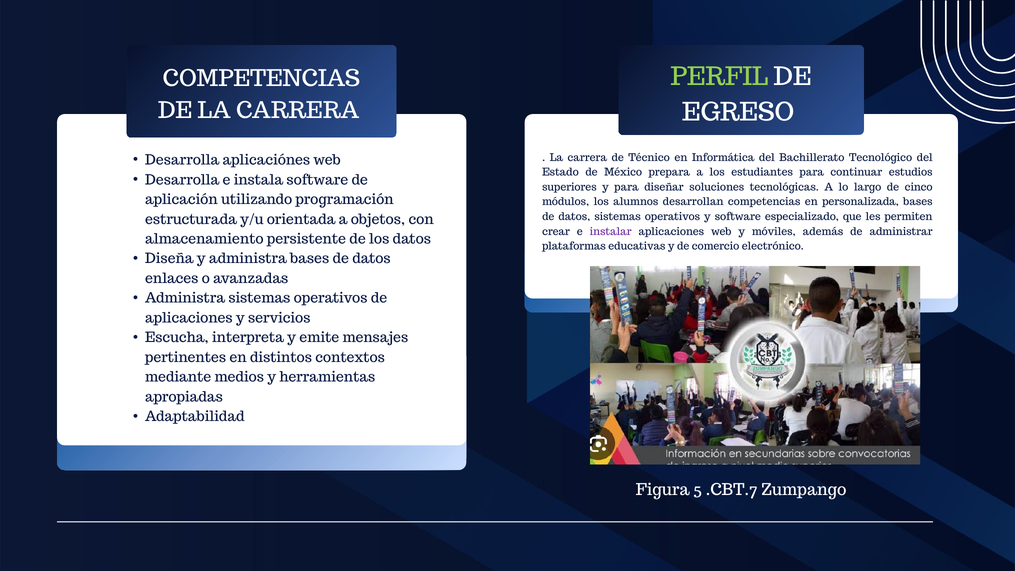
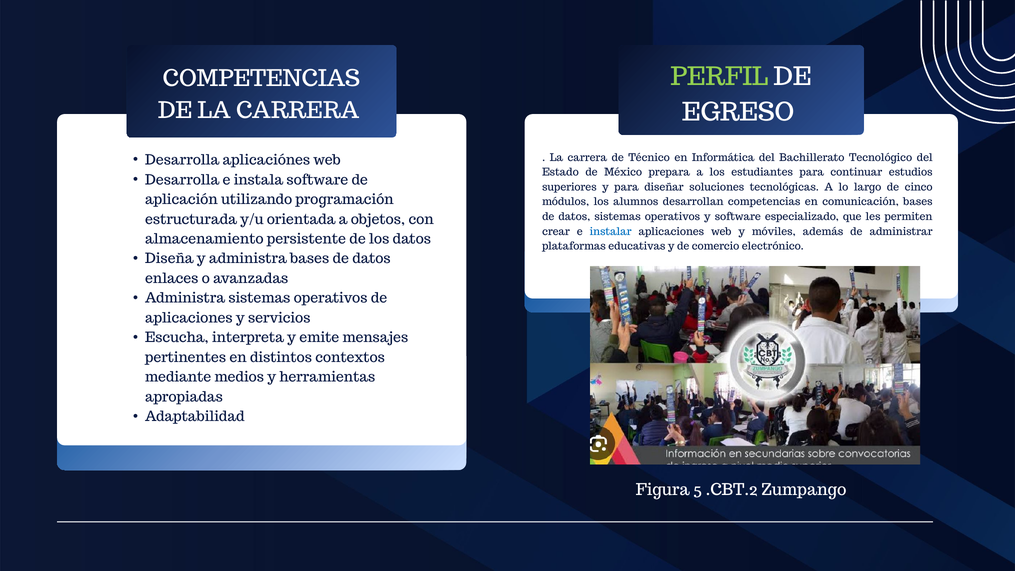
personalizada: personalizada -> comunicación
instalar colour: purple -> blue
.CBT.7: .CBT.7 -> .CBT.2
